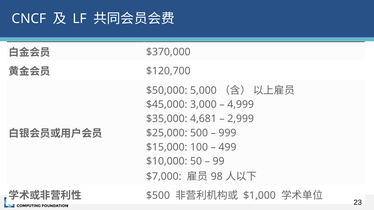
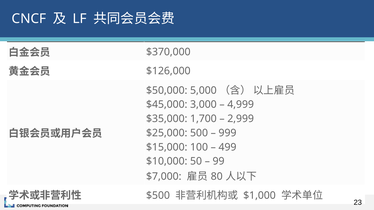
$120,700: $120,700 -> $126,000
4,681: 4,681 -> 1,700
98: 98 -> 80
